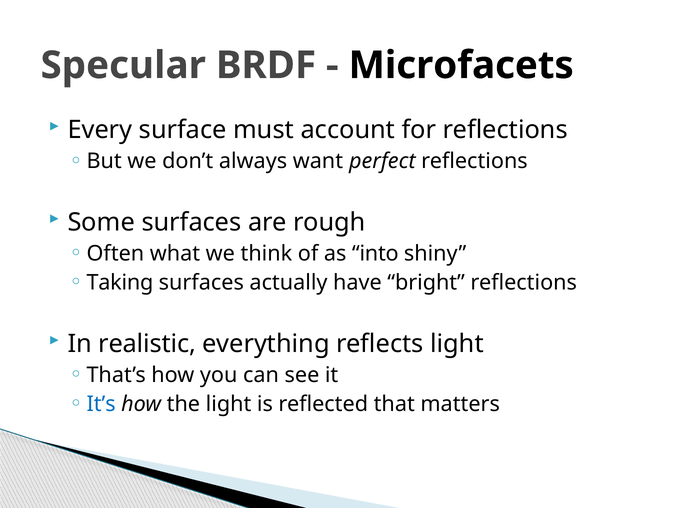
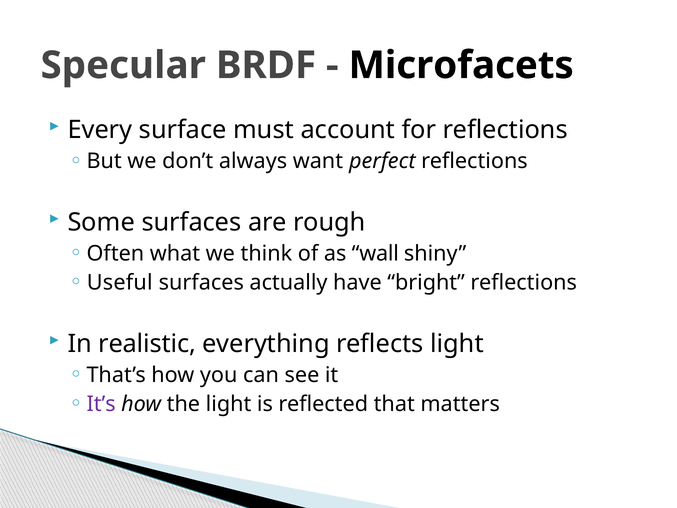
into: into -> wall
Taking: Taking -> Useful
It’s colour: blue -> purple
